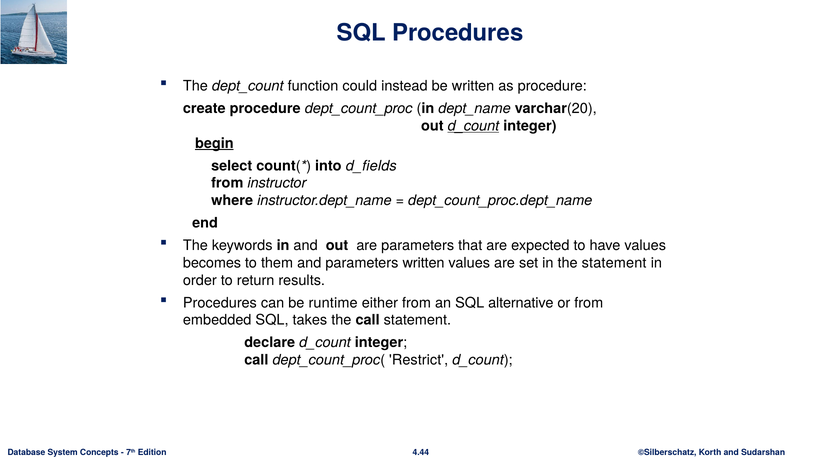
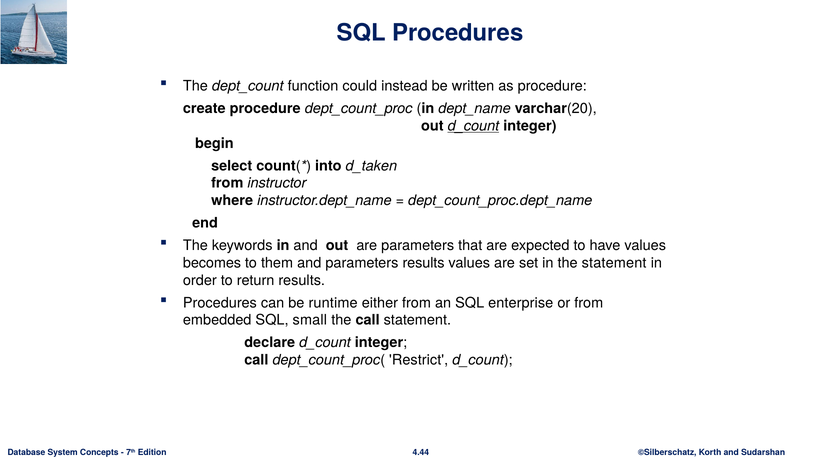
begin underline: present -> none
d_fields: d_fields -> d_taken
parameters written: written -> results
alternative: alternative -> enterprise
takes: takes -> small
